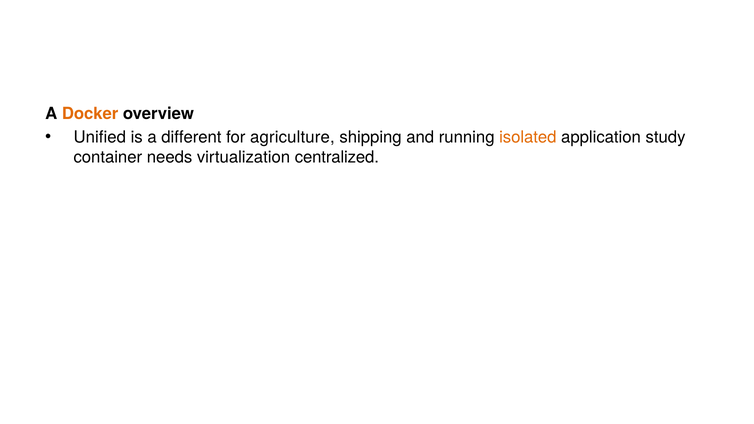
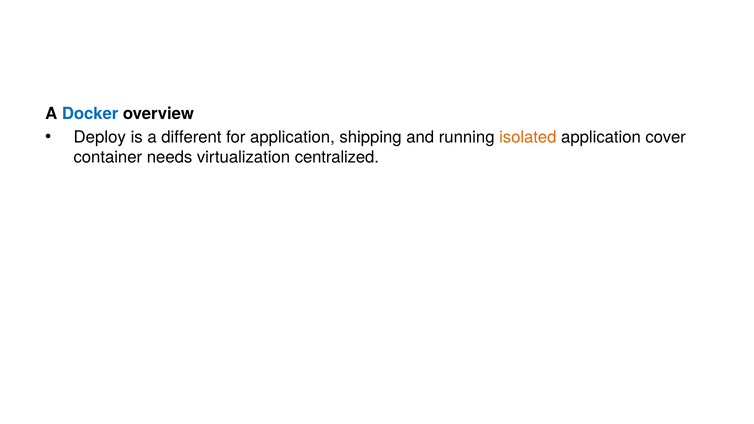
Docker colour: orange -> blue
Unified: Unified -> Deploy
for agriculture: agriculture -> application
study: study -> cover
